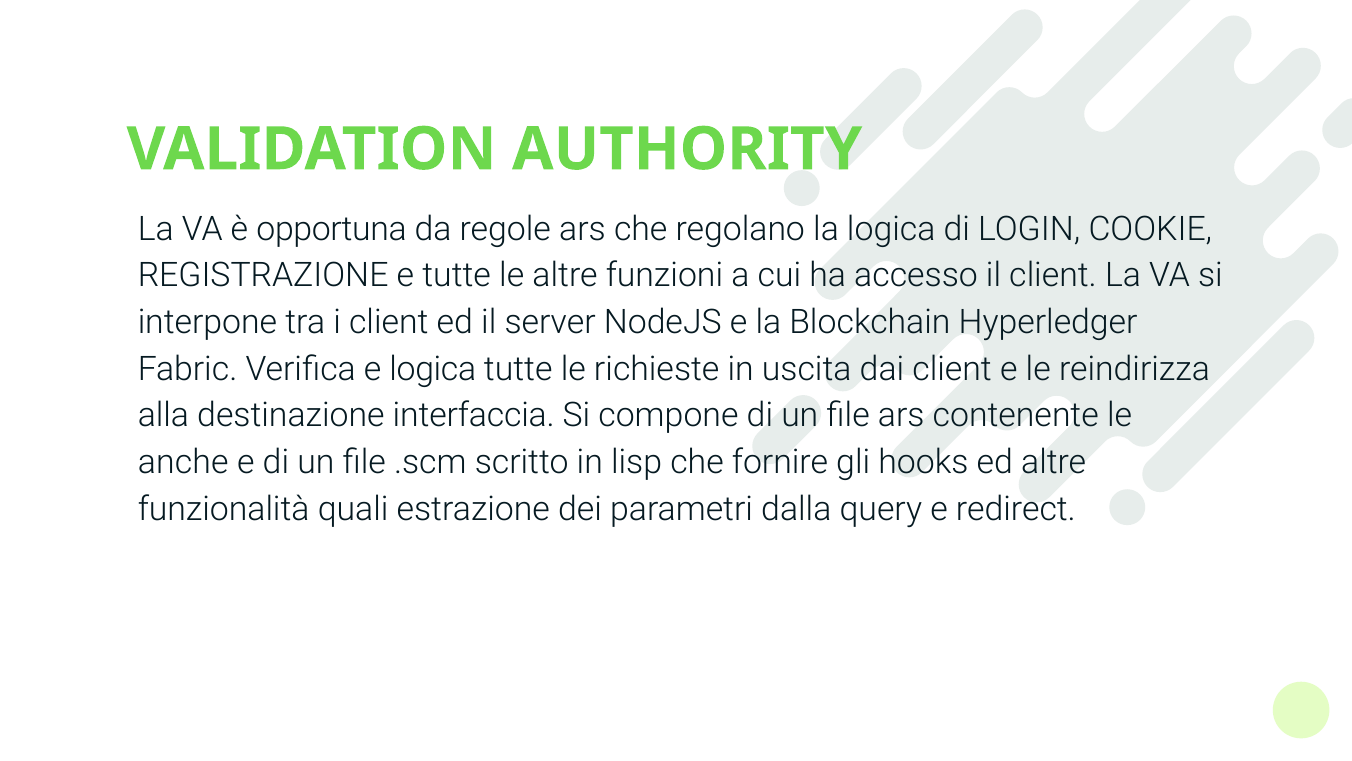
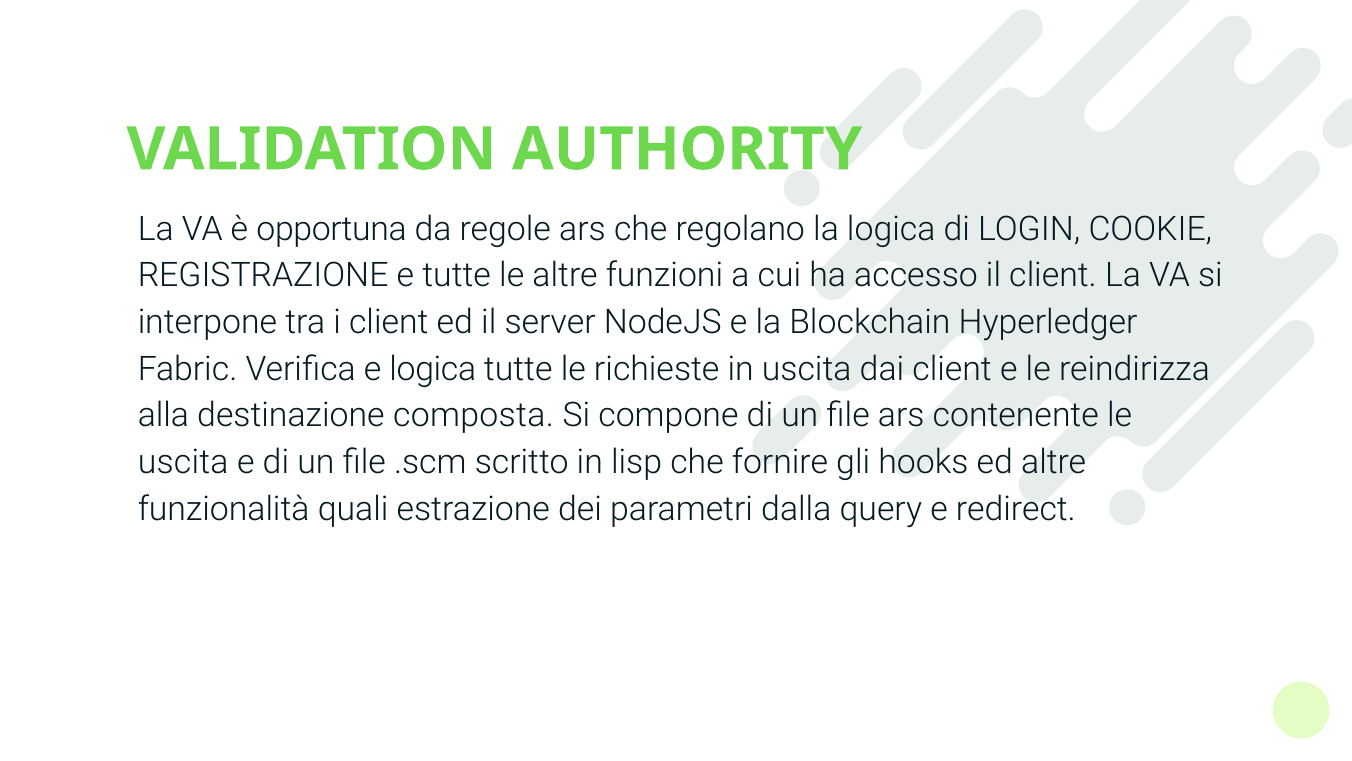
interfaccia: interfaccia -> composta
anche at (183, 462): anche -> uscita
